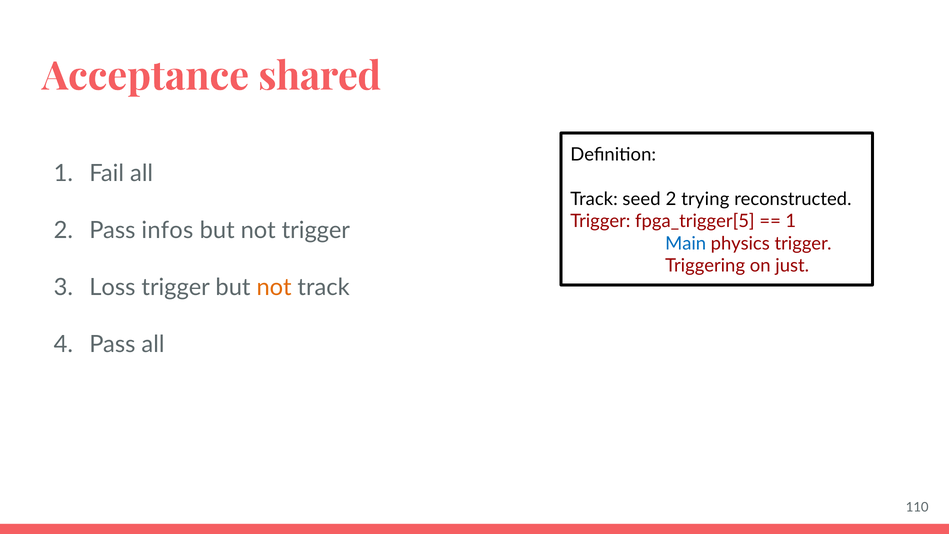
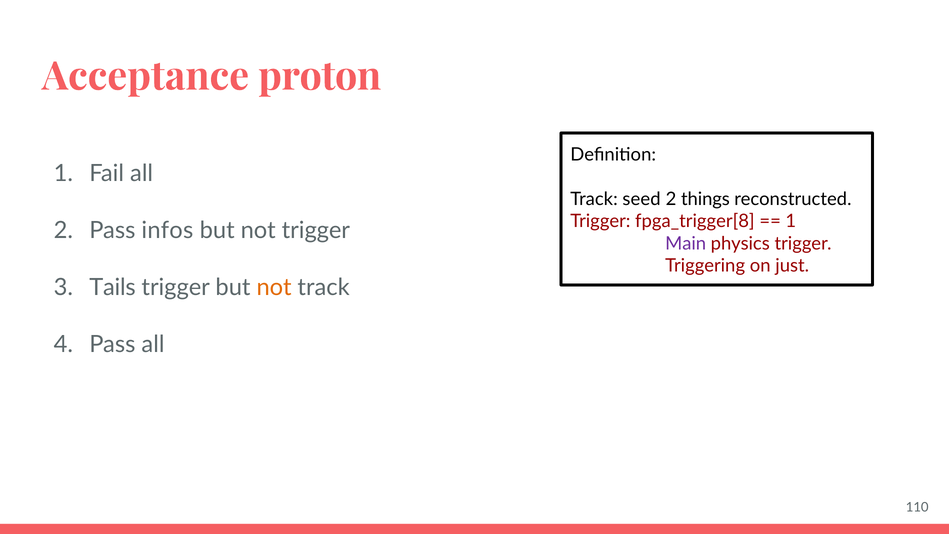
shared: shared -> proton
trying: trying -> things
fpga_trigger[5: fpga_trigger[5 -> fpga_trigger[8
Main colour: blue -> purple
Loss: Loss -> Tails
